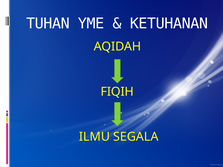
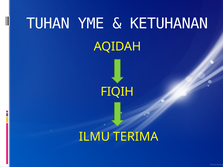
SEGALA: SEGALA -> TERIMA
